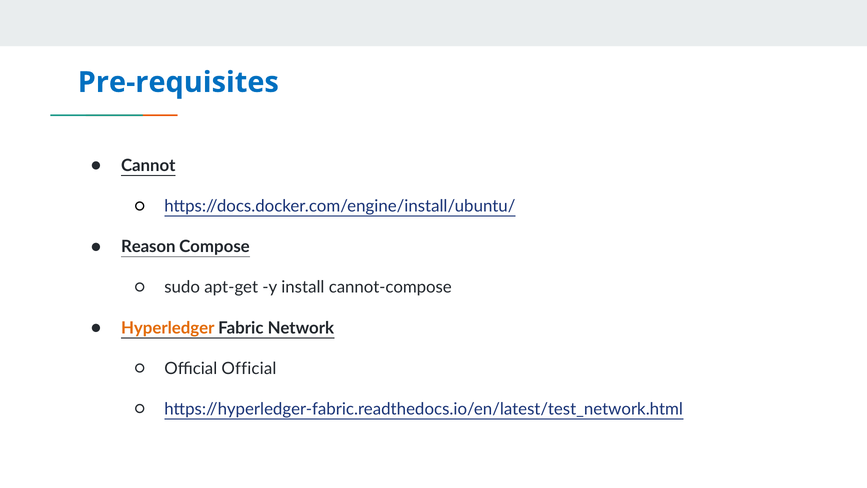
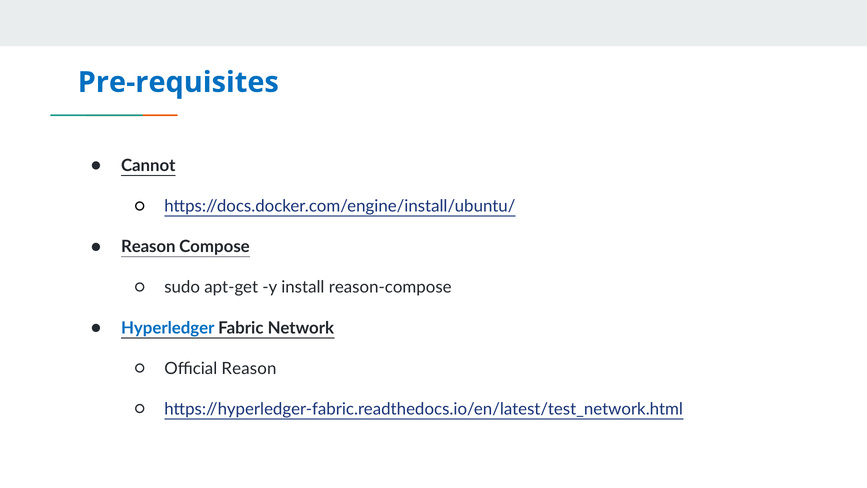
cannot-compose: cannot-compose -> reason-compose
Hyperledger colour: orange -> blue
Official Official: Official -> Reason
